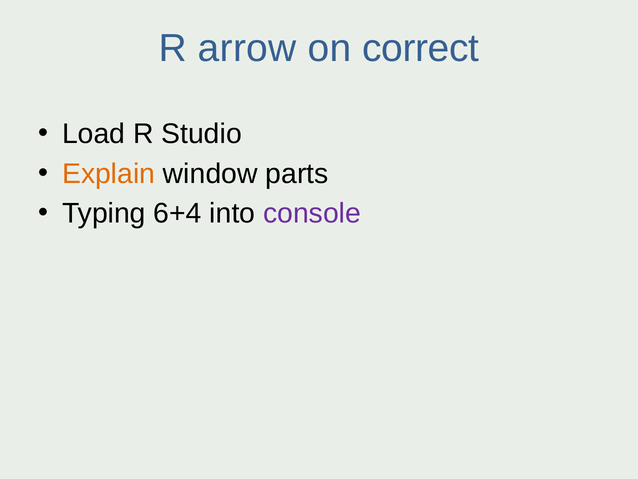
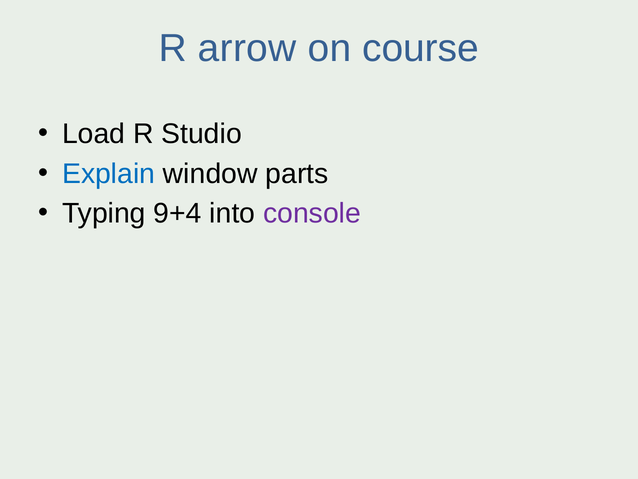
correct: correct -> course
Explain colour: orange -> blue
6+4: 6+4 -> 9+4
